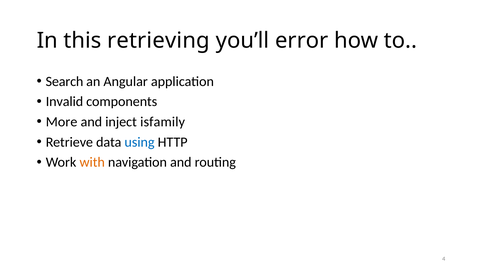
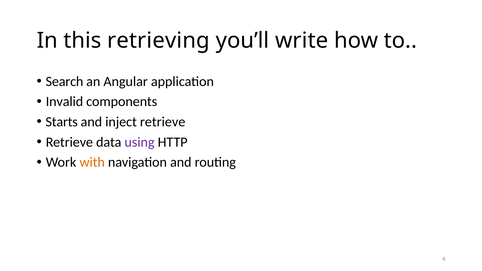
error: error -> write
More: More -> Starts
inject isfamily: isfamily -> retrieve
using colour: blue -> purple
